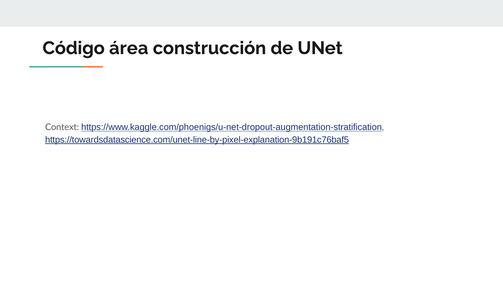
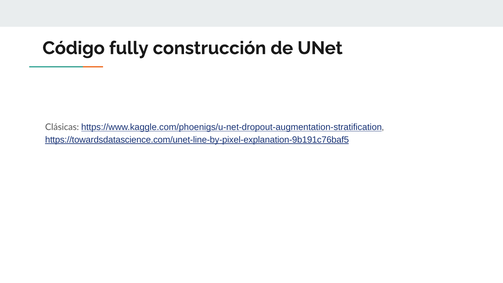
área: área -> fully
Context: Context -> Clásicas
